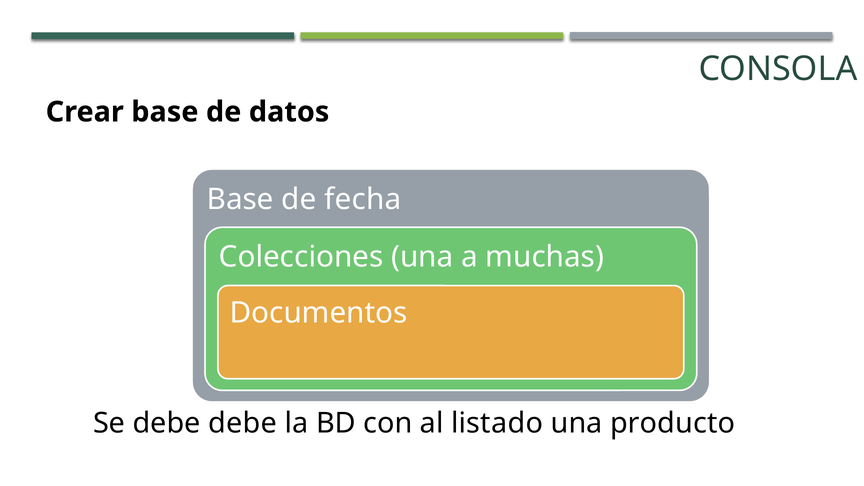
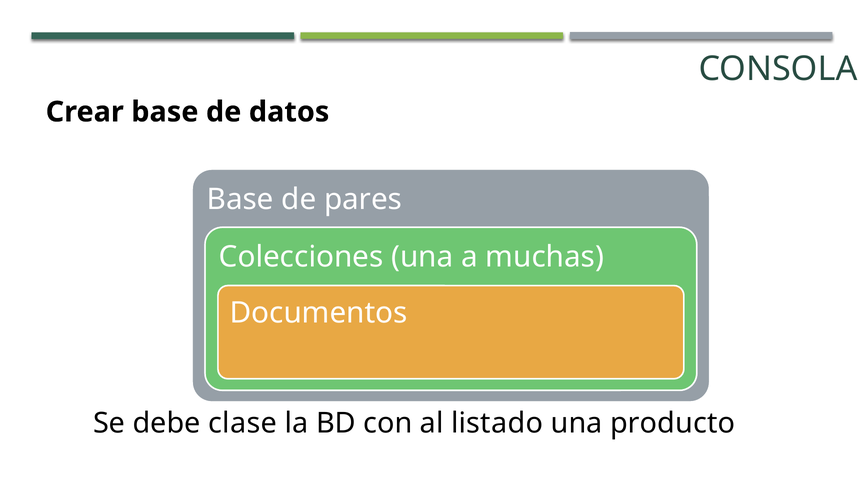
fecha: fecha -> pares
debe debe: debe -> clase
